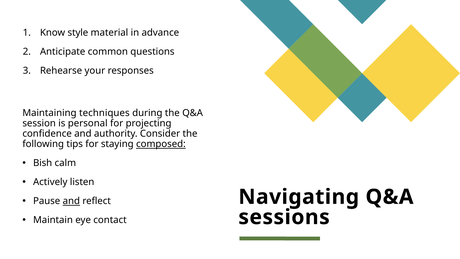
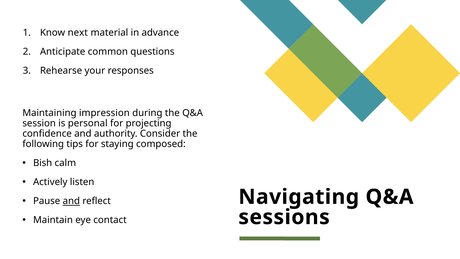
style: style -> next
techniques: techniques -> impression
composed underline: present -> none
